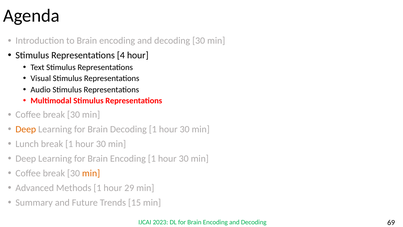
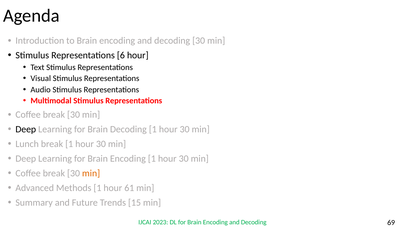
4: 4 -> 6
Deep at (26, 129) colour: orange -> black
29: 29 -> 61
